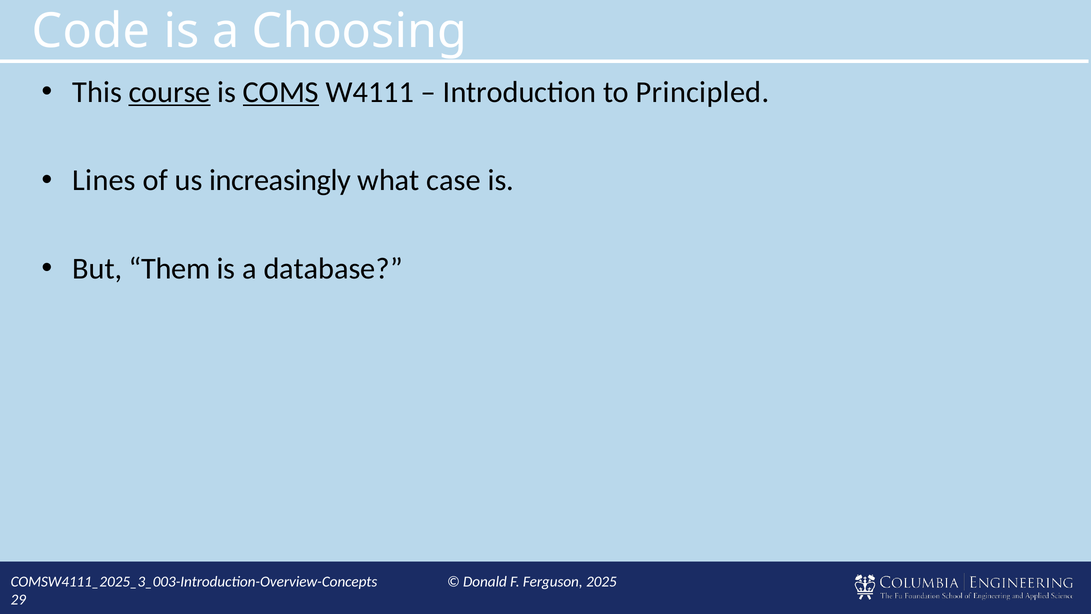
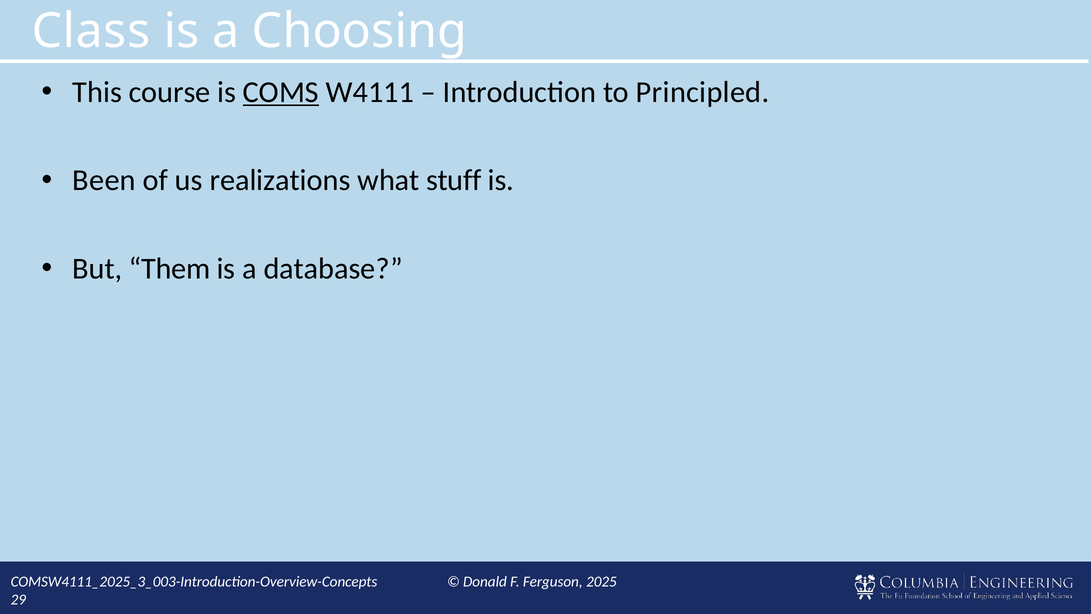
Code: Code -> Class
course underline: present -> none
Lines: Lines -> Been
increasingly: increasingly -> realizations
case: case -> stuff
